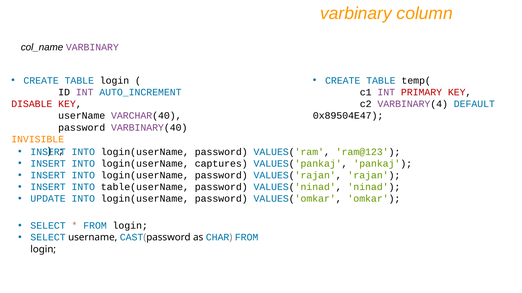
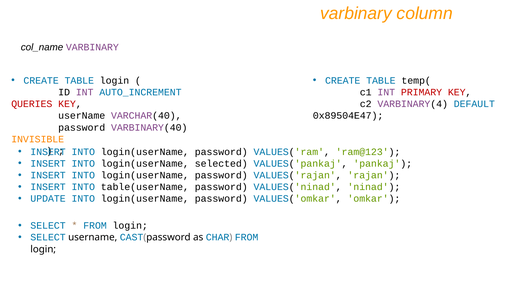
DISABLE: DISABLE -> QUERIES
captures: captures -> selected
